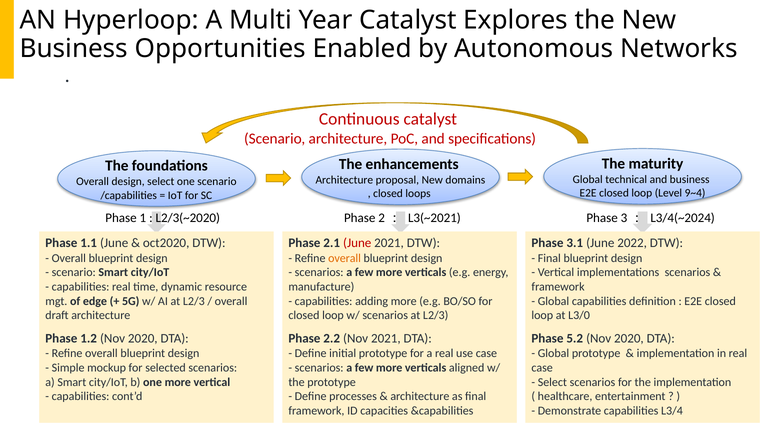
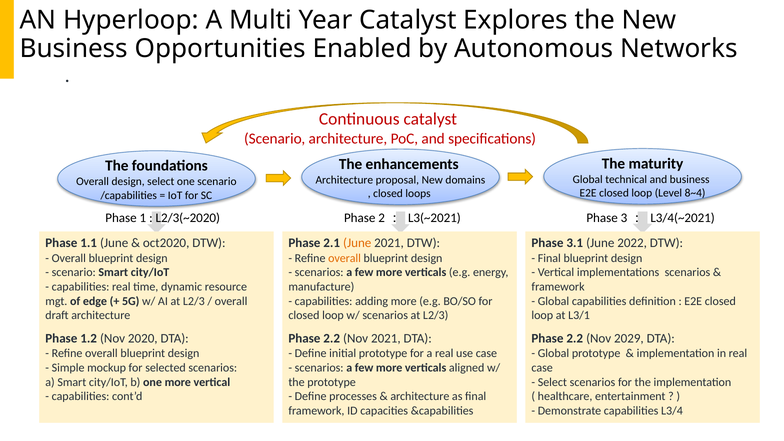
9~4: 9~4 -> 8~4
L3/4(~2024: L3/4(~2024 -> L3/4(~2021
June at (357, 243) colour: red -> orange
L3/0: L3/0 -> L3/1
5.2 at (575, 338): 5.2 -> 2.2
2020 at (629, 338): 2020 -> 2029
